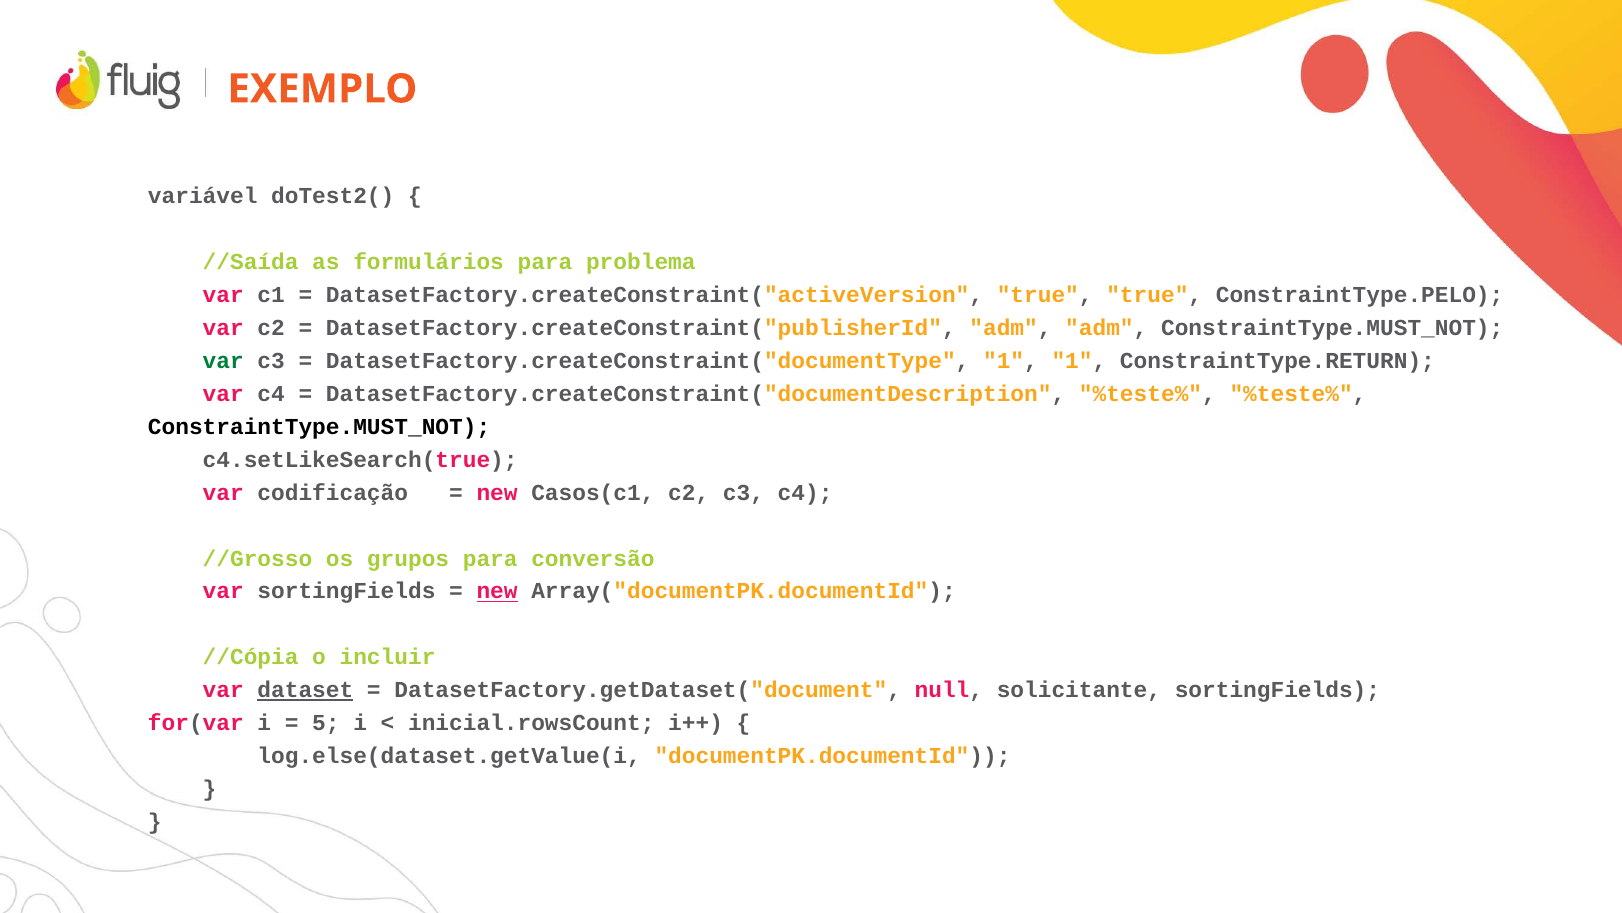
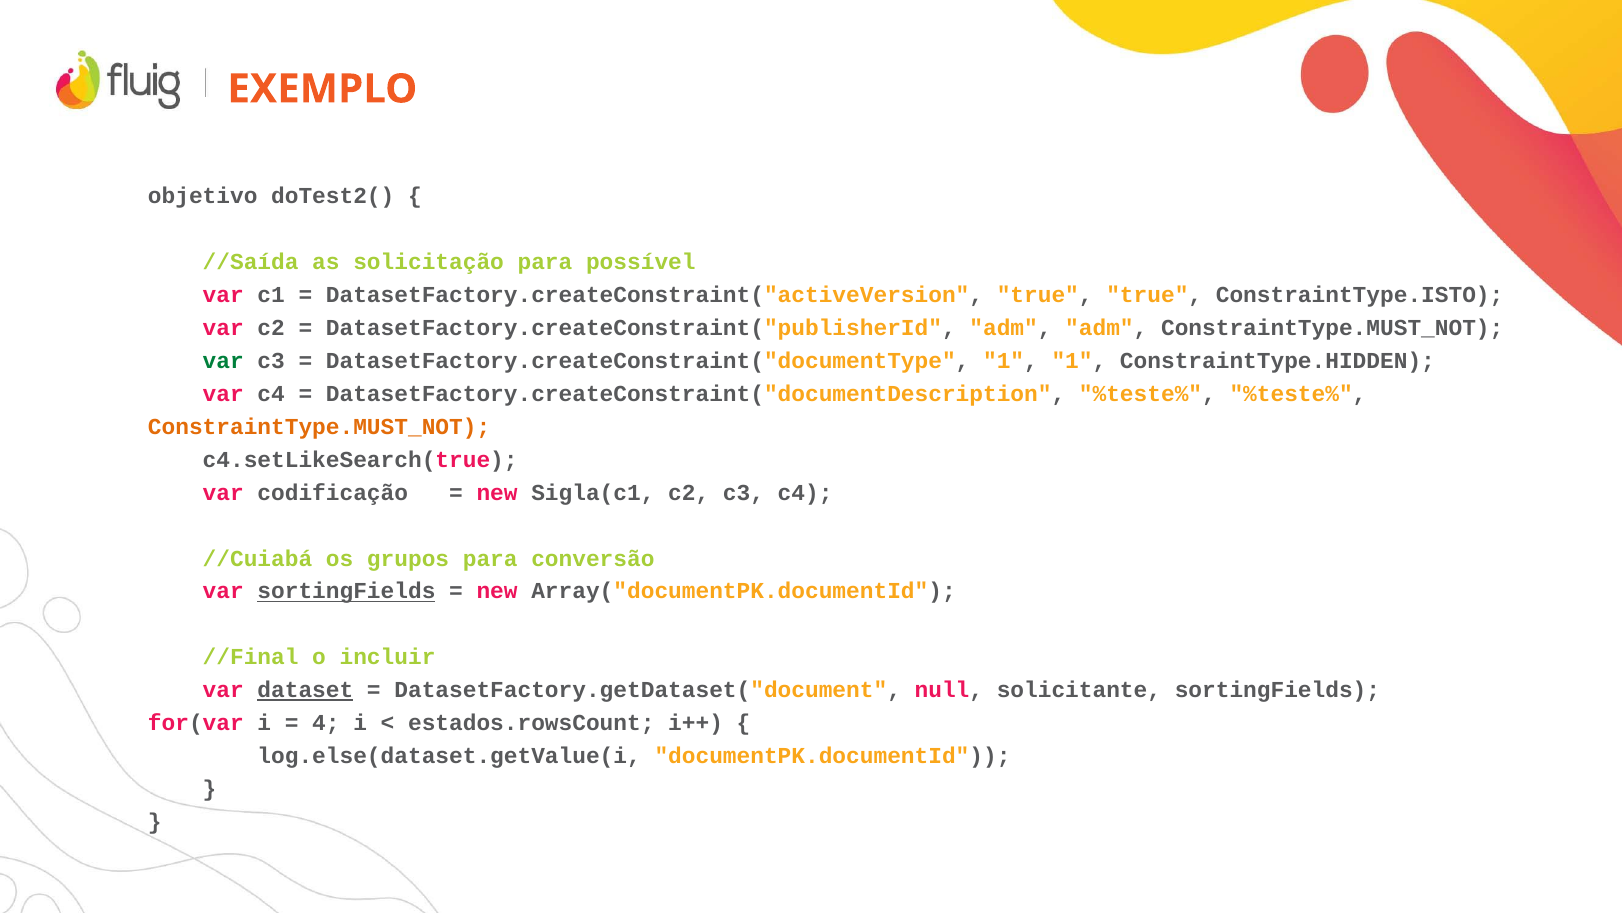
variável: variável -> objetivo
formulários: formulários -> solicitação
problema: problema -> possível
ConstraintType.PELO: ConstraintType.PELO -> ConstraintType.ISTO
ConstraintType.RETURN: ConstraintType.RETURN -> ConstraintType.HIDDEN
ConstraintType.MUST_NOT at (319, 427) colour: black -> orange
Casos(c1: Casos(c1 -> Sigla(c1
//Grosso: //Grosso -> //Cuiabá
sortingFields at (346, 591) underline: none -> present
new at (497, 591) underline: present -> none
//Cópia: //Cópia -> //Final
5: 5 -> 4
inicial.rowsCount: inicial.rowsCount -> estados.rowsCount
